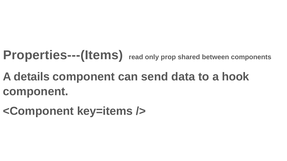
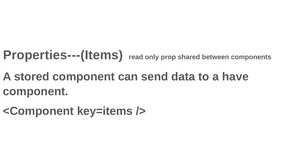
details: details -> stored
hook: hook -> have
